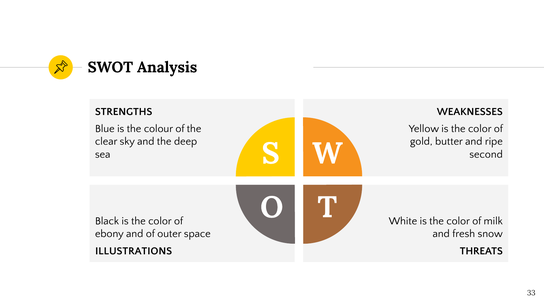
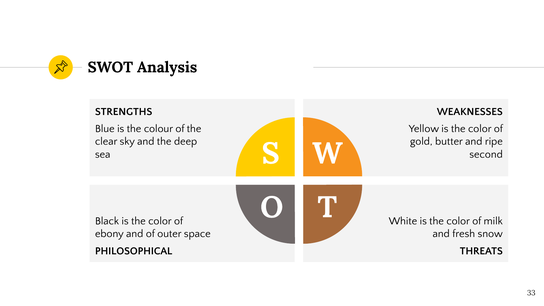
ILLUSTRATIONS: ILLUSTRATIONS -> PHILOSOPHICAL
